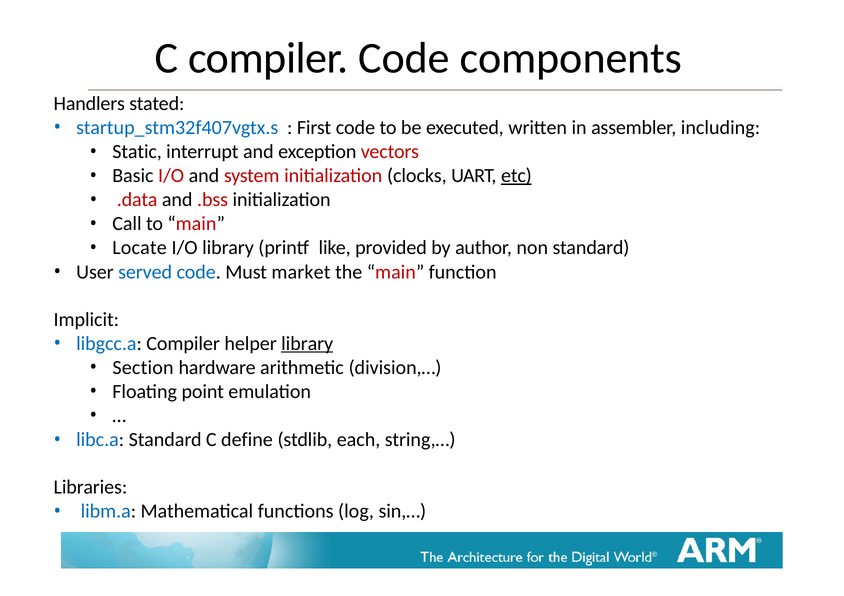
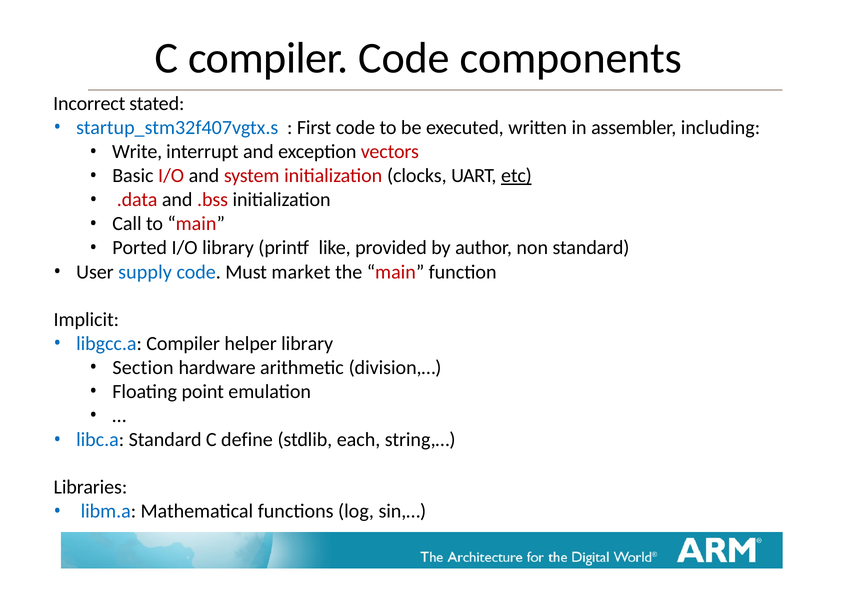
Handlers: Handlers -> Incorrect
Static: Static -> Write
Locate: Locate -> Ported
served: served -> supply
library at (307, 344) underline: present -> none
